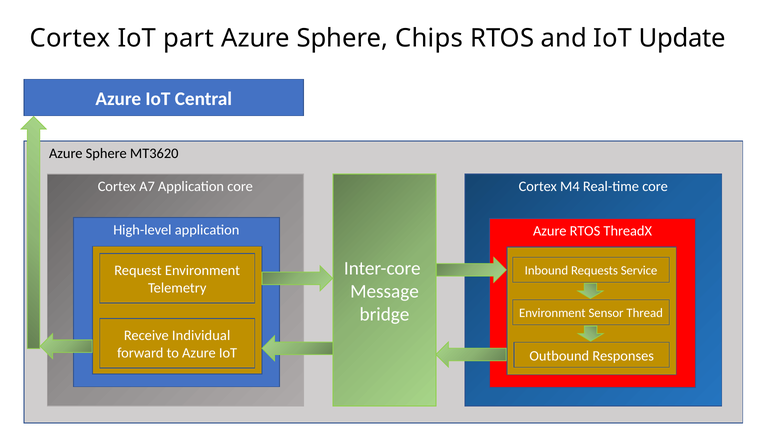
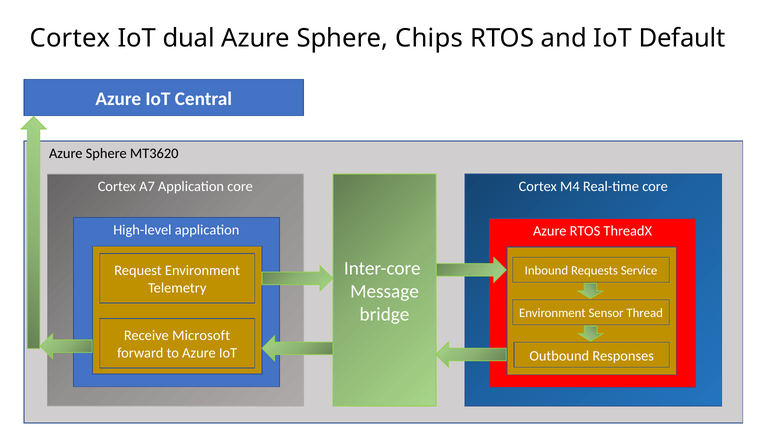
part: part -> dual
Update: Update -> Default
Individual: Individual -> Microsoft
